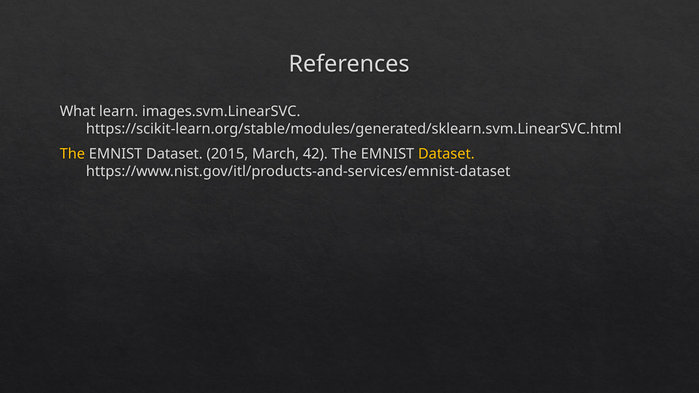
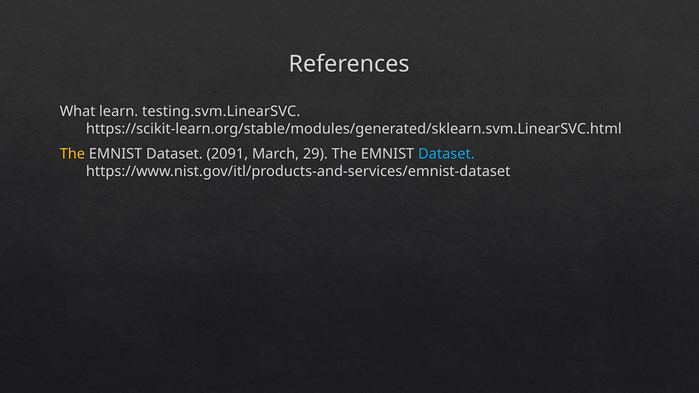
images.svm.LinearSVC: images.svm.LinearSVC -> testing.svm.LinearSVC
2015: 2015 -> 2091
42: 42 -> 29
Dataset at (446, 154) colour: yellow -> light blue
